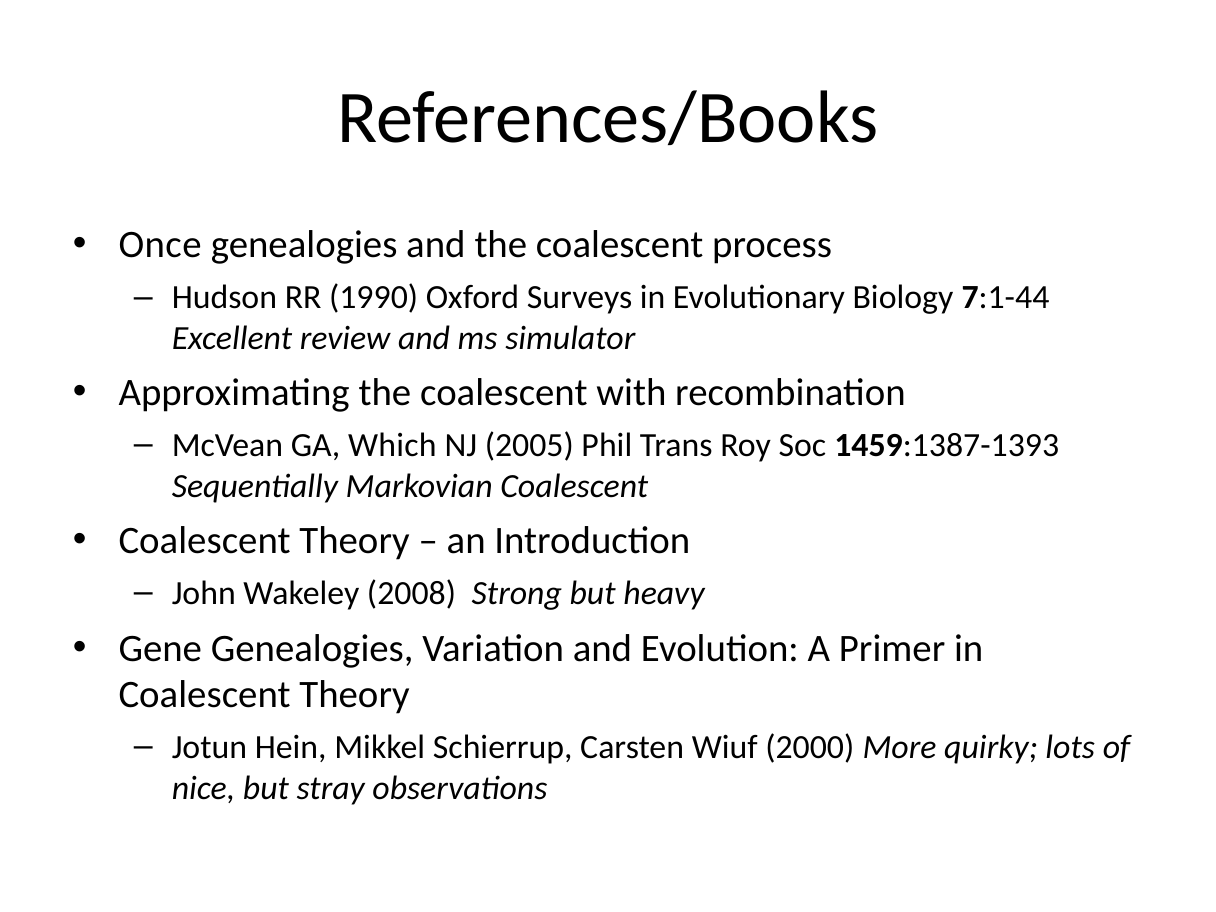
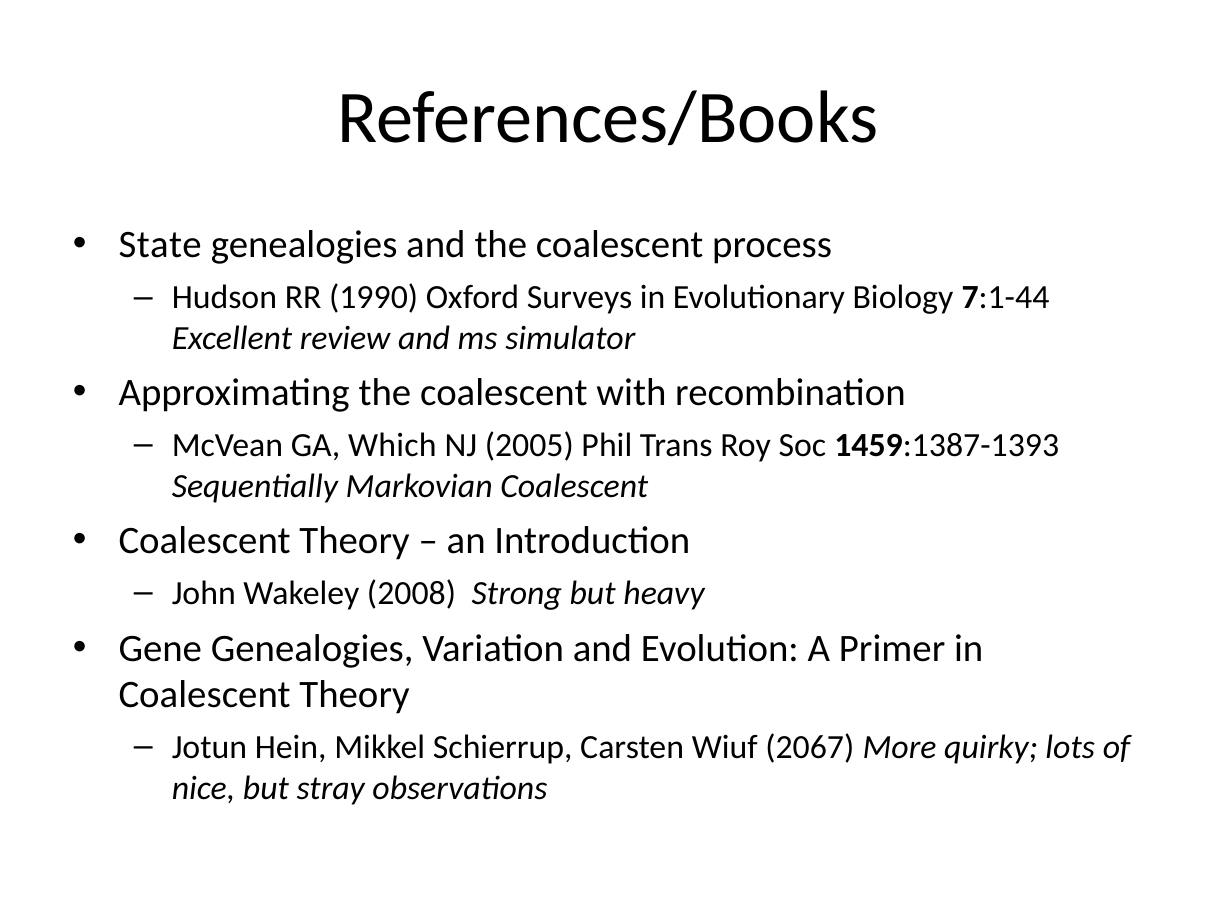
Once: Once -> State
2000: 2000 -> 2067
